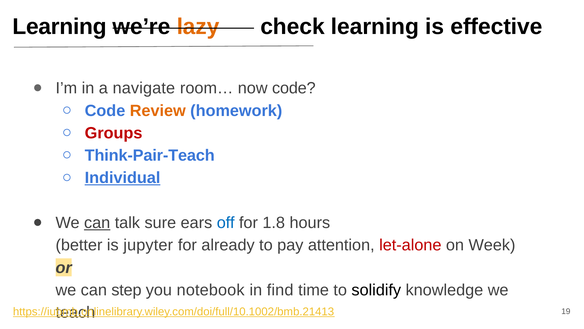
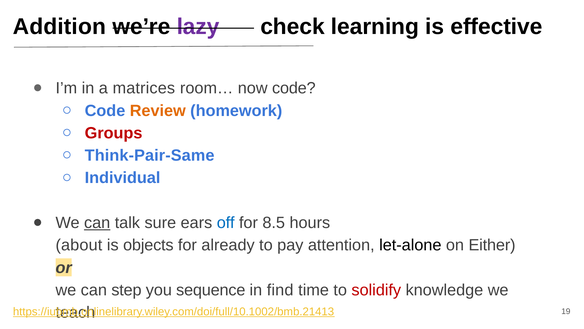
Learning at (60, 27): Learning -> Addition
lazy colour: orange -> purple
navigate: navigate -> matrices
Think-Pair-Teach: Think-Pair-Teach -> Think-Pair-Same
Individual underline: present -> none
1.8: 1.8 -> 8.5
better: better -> about
jupyter: jupyter -> objects
let-alone colour: red -> black
Week: Week -> Either
notebook: notebook -> sequence
solidify colour: black -> red
